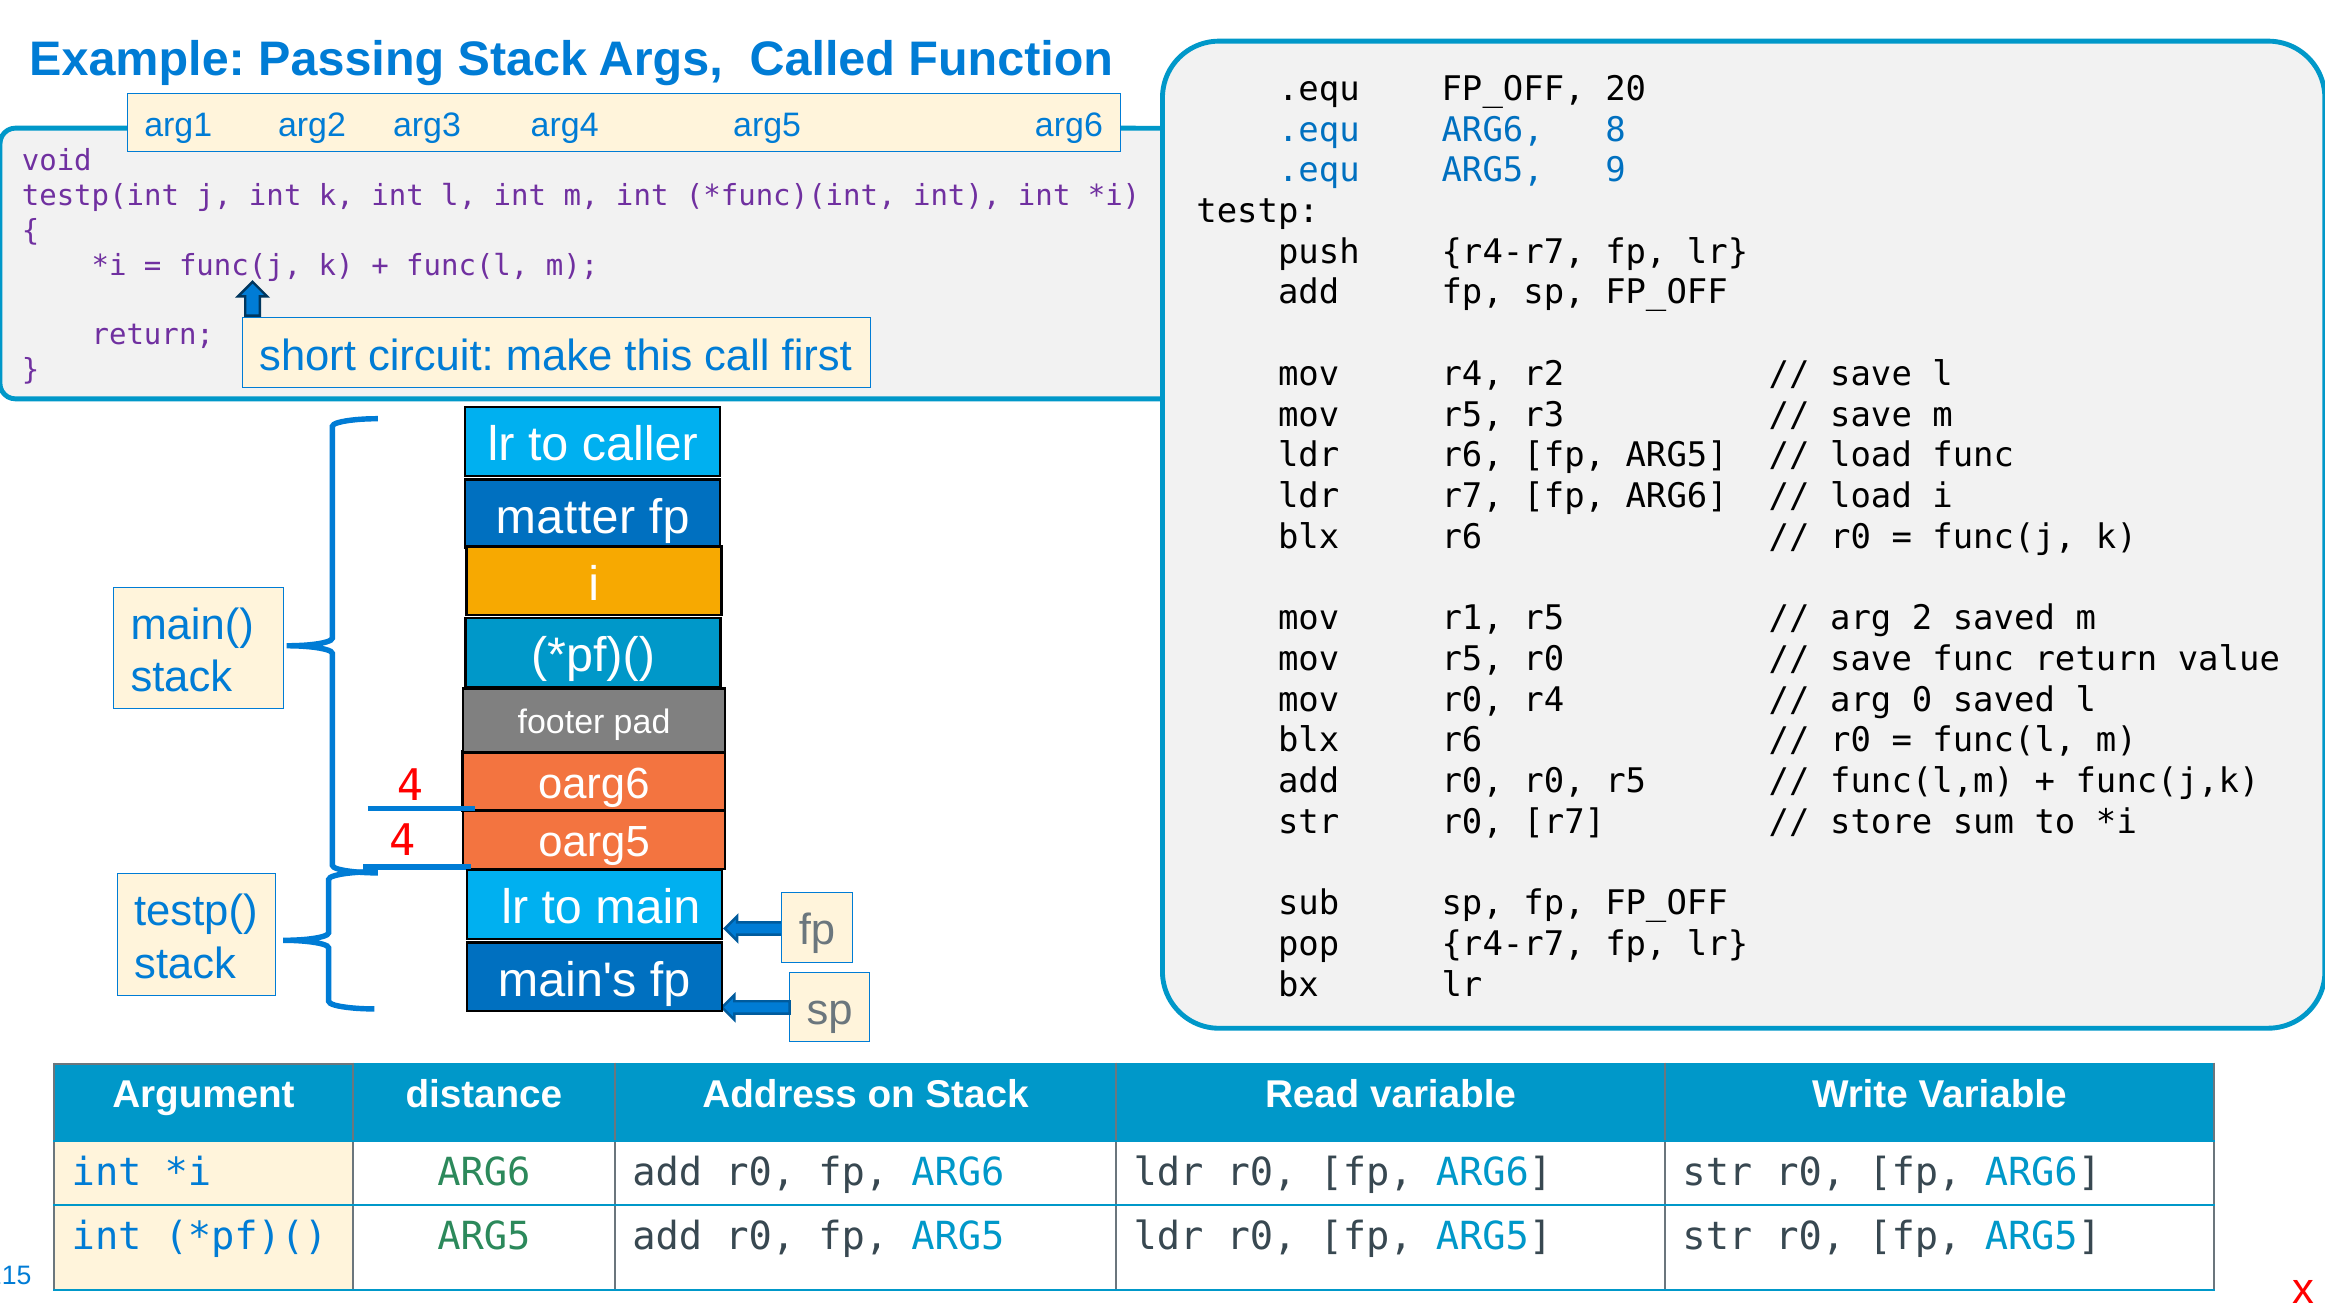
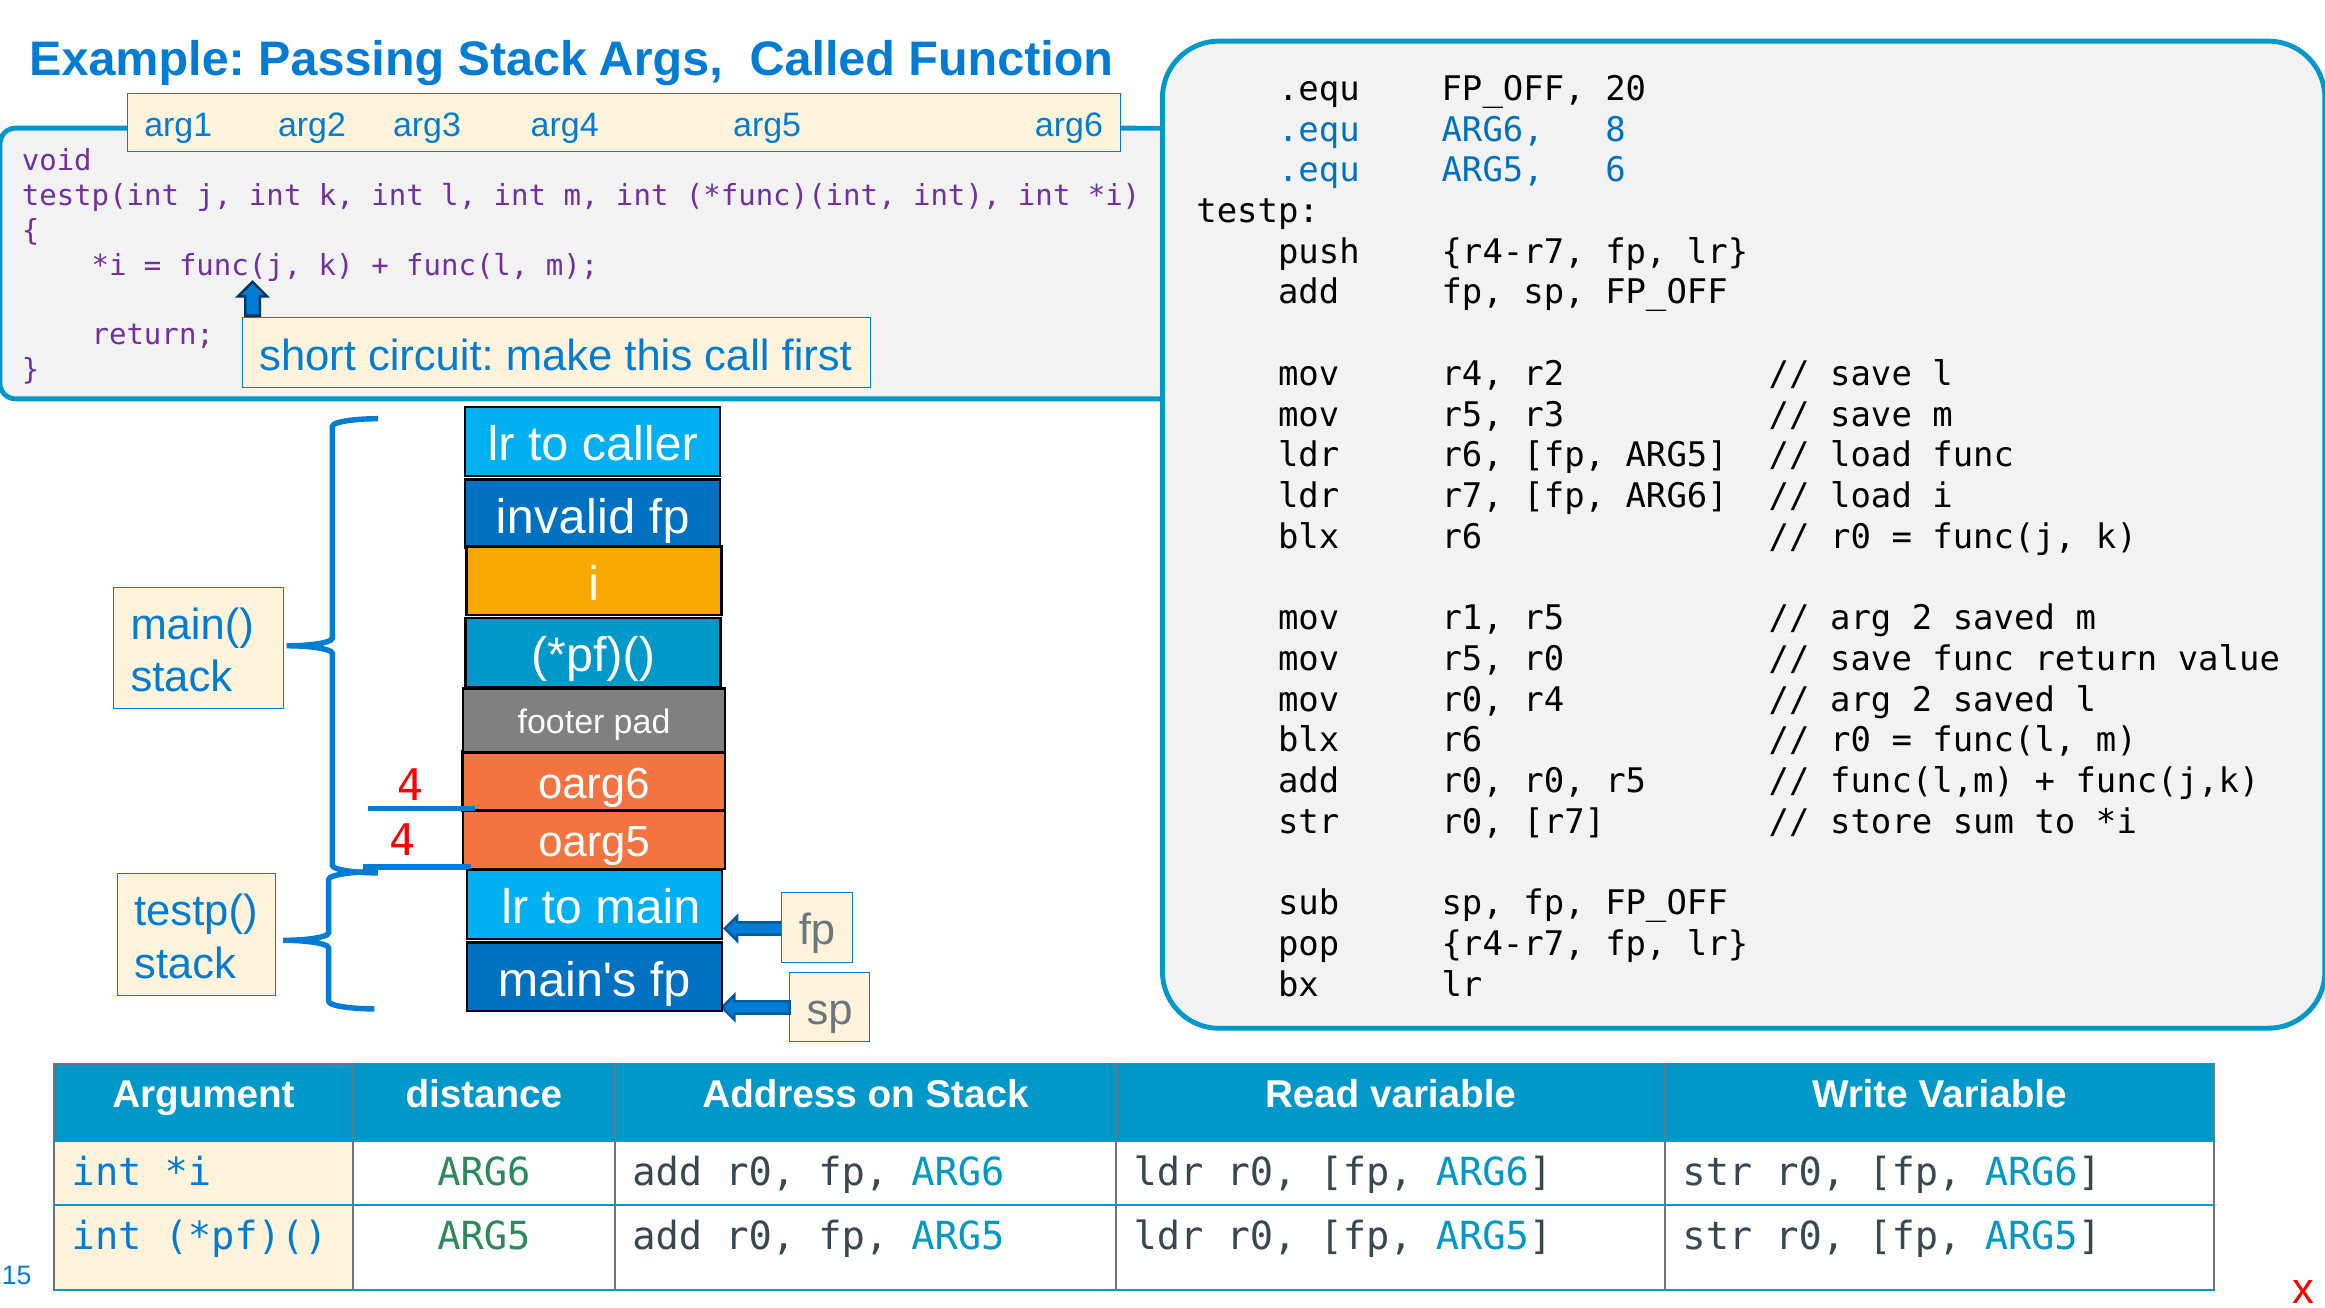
9: 9 -> 6
matter: matter -> invalid
0 at (1922, 700): 0 -> 2
